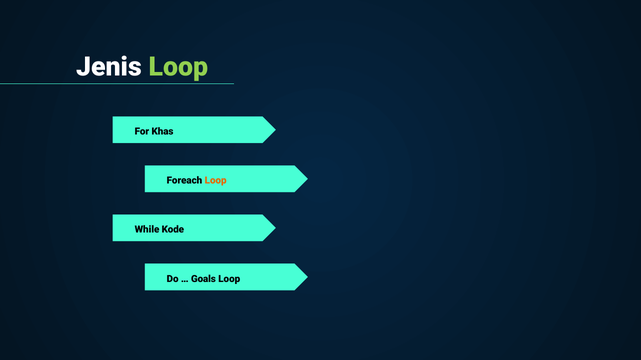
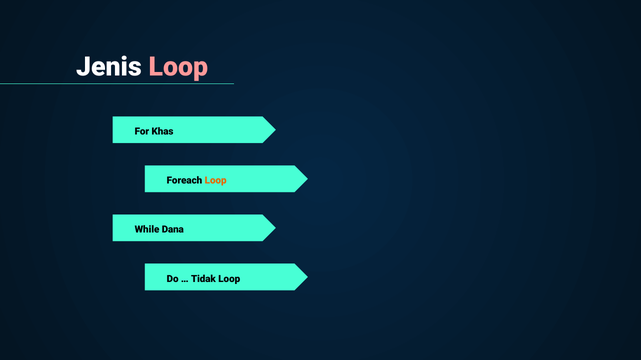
Loop at (178, 67) colour: light green -> pink
Kode: Kode -> Dana
Goals: Goals -> Tidak
